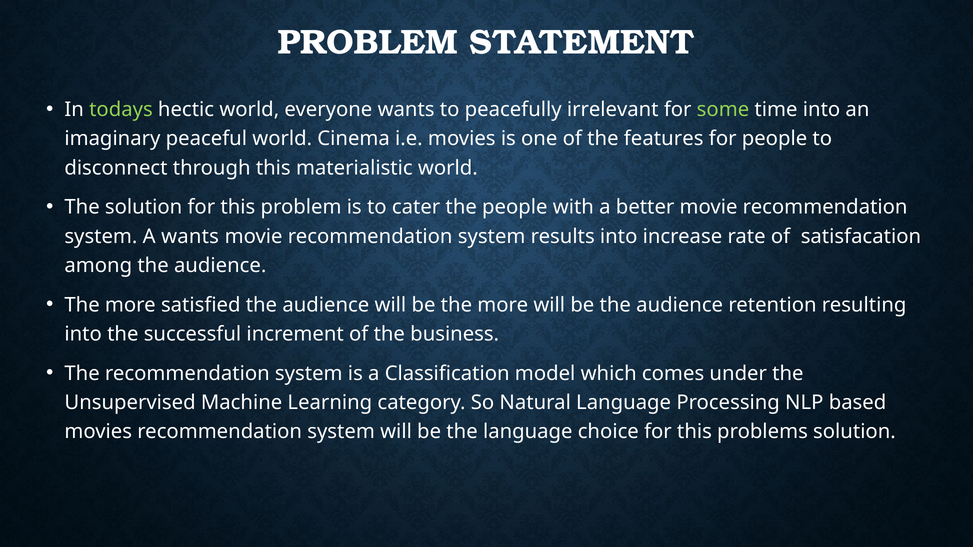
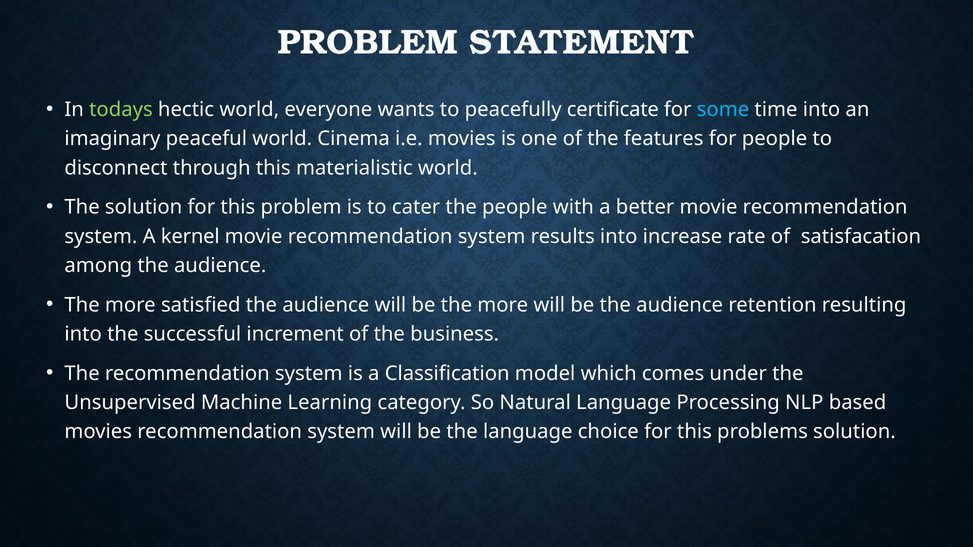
irrelevant: irrelevant -> certificate
some colour: light green -> light blue
A wants: wants -> kernel
